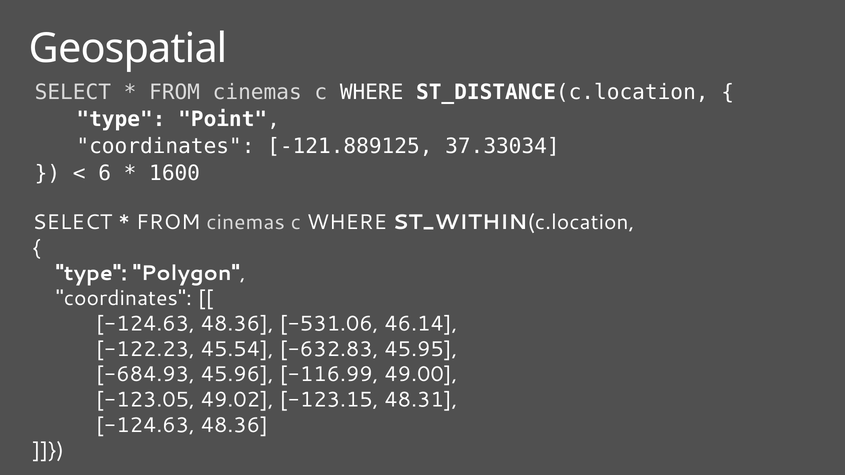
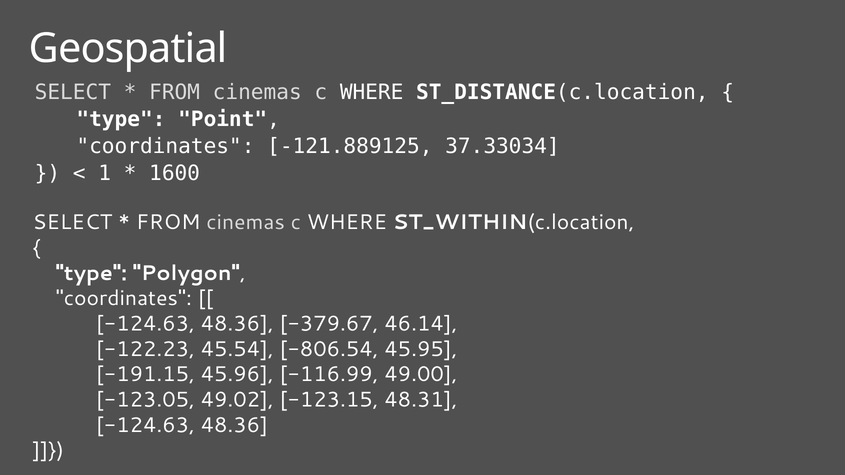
6: 6 -> 1
-531.06: -531.06 -> -379.67
-632.83: -632.83 -> -806.54
-684.93: -684.93 -> -191.15
